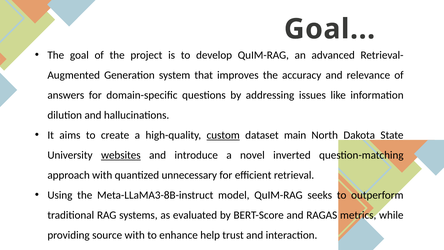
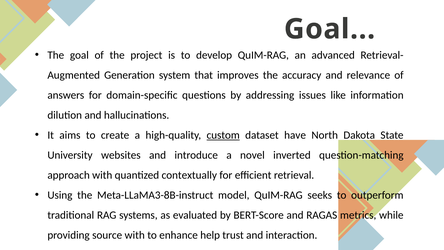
main: main -> have
websites underline: present -> none
unnecessary: unnecessary -> contextually
